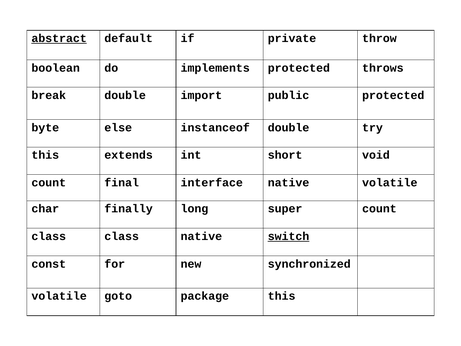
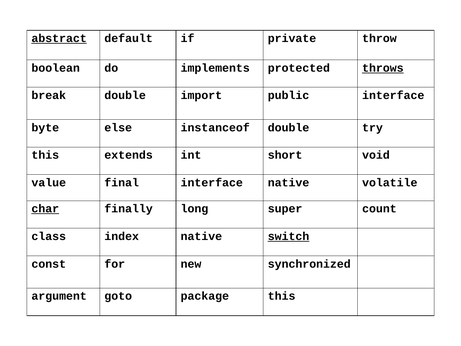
throws underline: none -> present
public protected: protected -> interface
count at (49, 183): count -> value
char underline: none -> present
class class: class -> index
volatile at (59, 296): volatile -> argument
